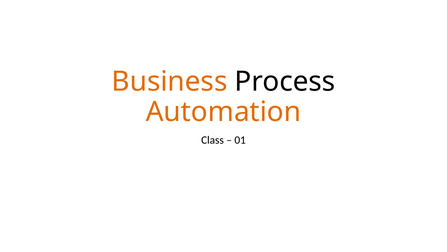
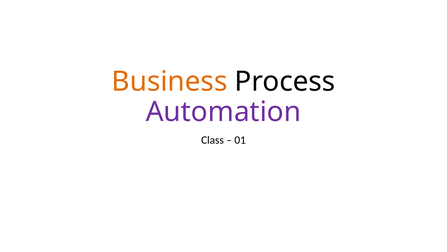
Automation colour: orange -> purple
